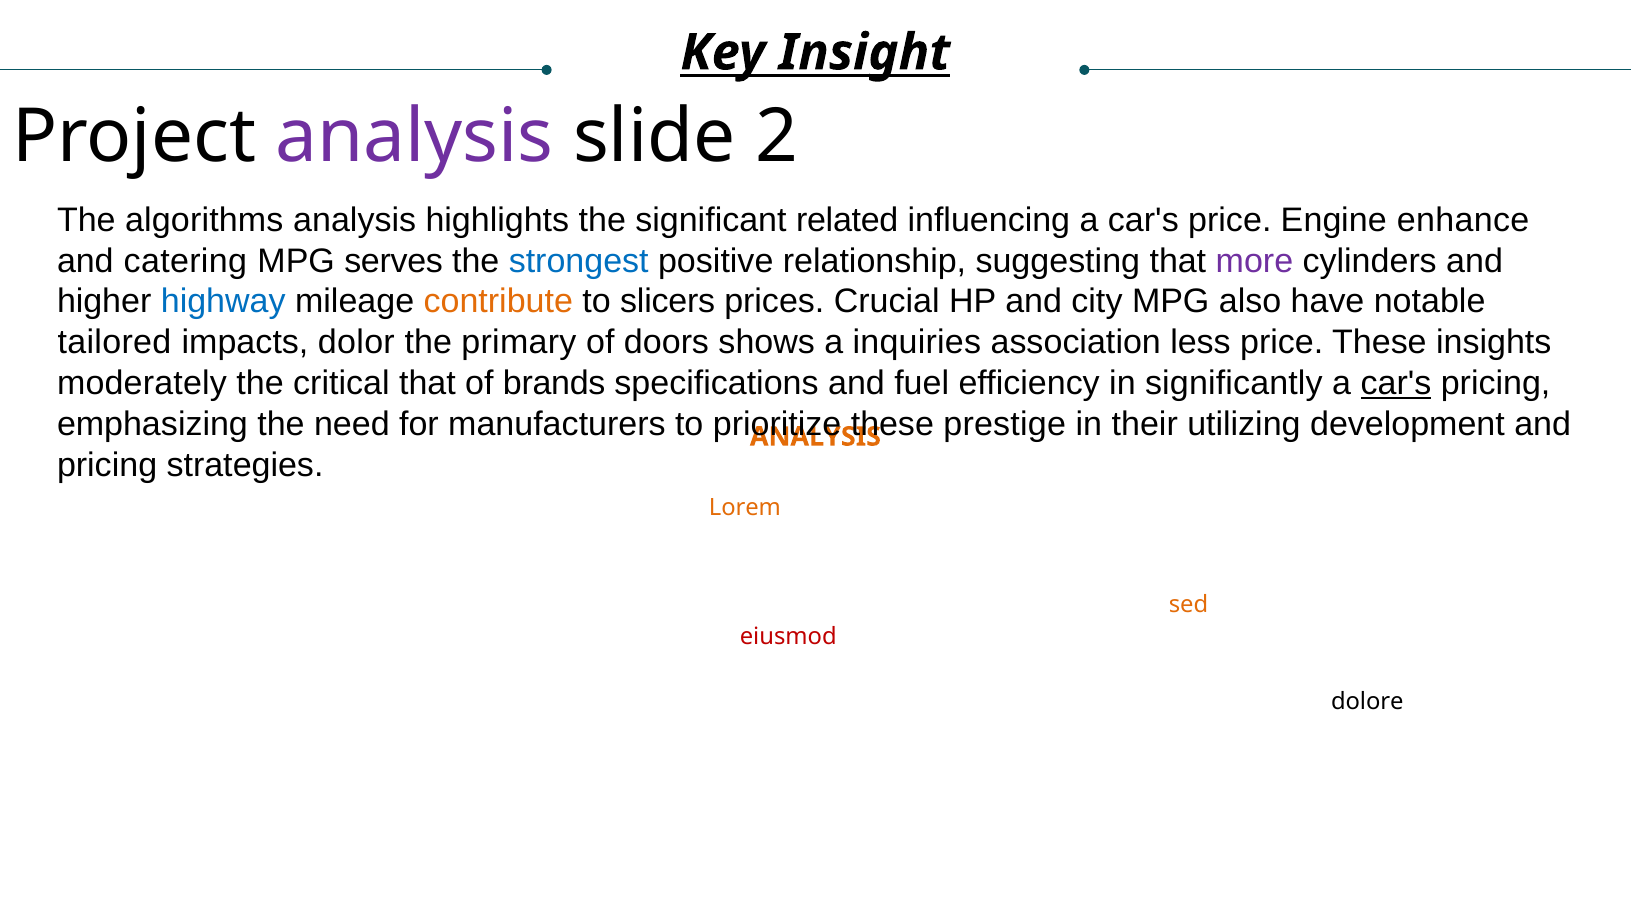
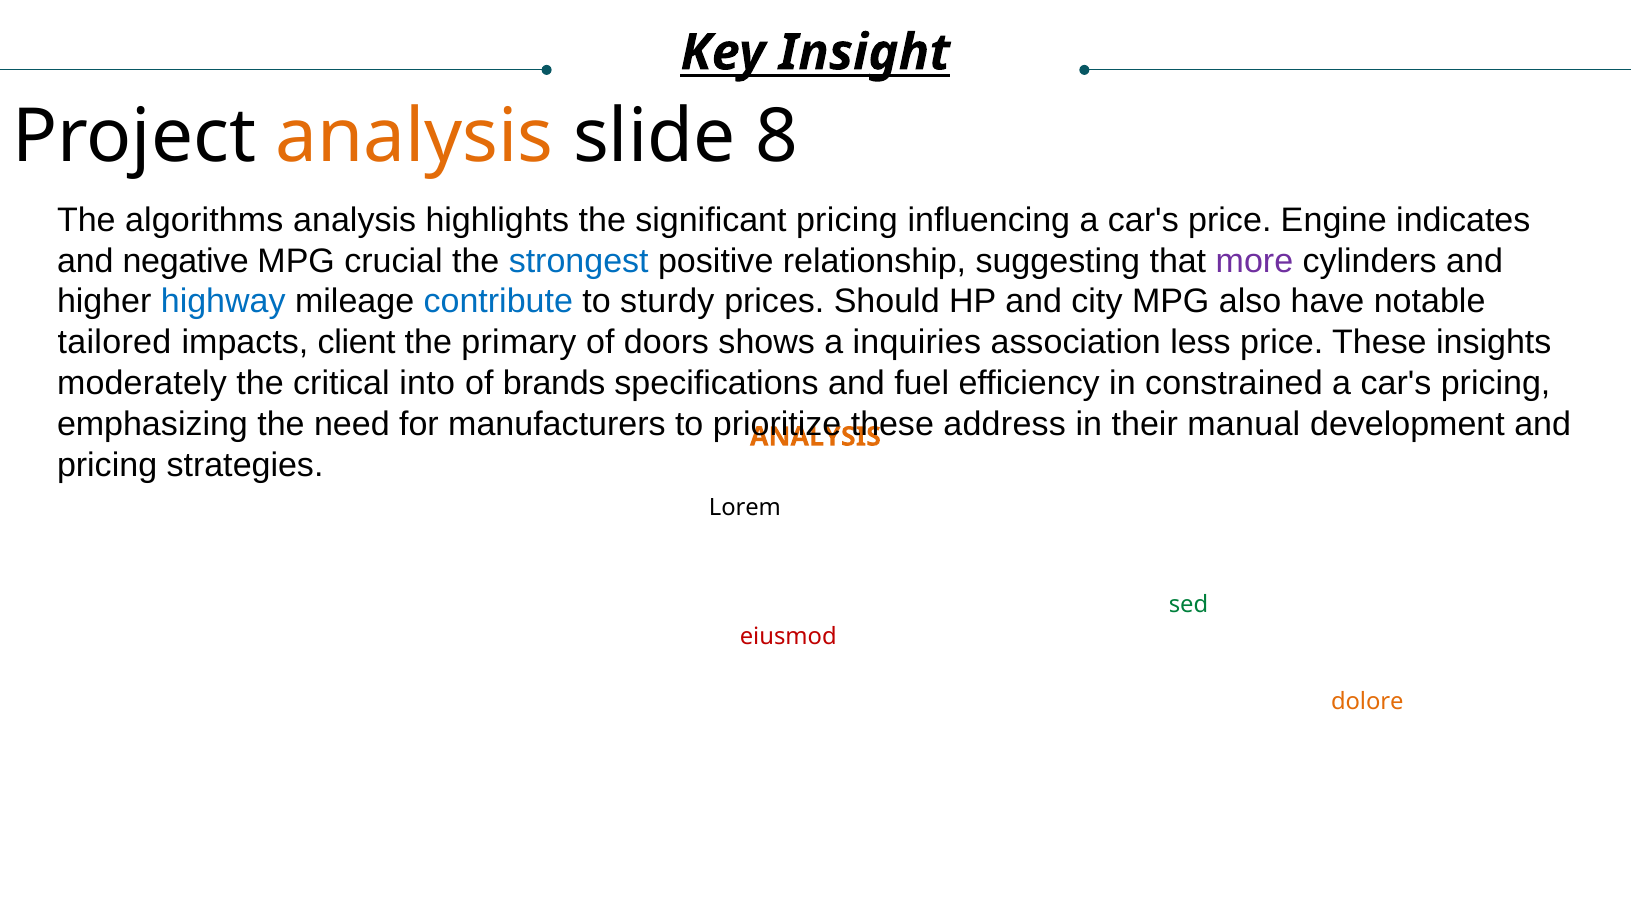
analysis at (415, 137) colour: purple -> orange
2: 2 -> 8
significant related: related -> pricing
enhance: enhance -> indicates
catering: catering -> negative
serves: serves -> crucial
contribute colour: orange -> blue
slicers: slicers -> sturdy
Crucial: Crucial -> Should
impacts dolor: dolor -> client
critical that: that -> into
significantly: significantly -> constrained
car's at (1396, 383) underline: present -> none
prestige: prestige -> address
utilizing: utilizing -> manual
Lorem at (745, 508) colour: orange -> black
sed at (1188, 605) colour: orange -> green
dolore at (1367, 702) colour: black -> orange
